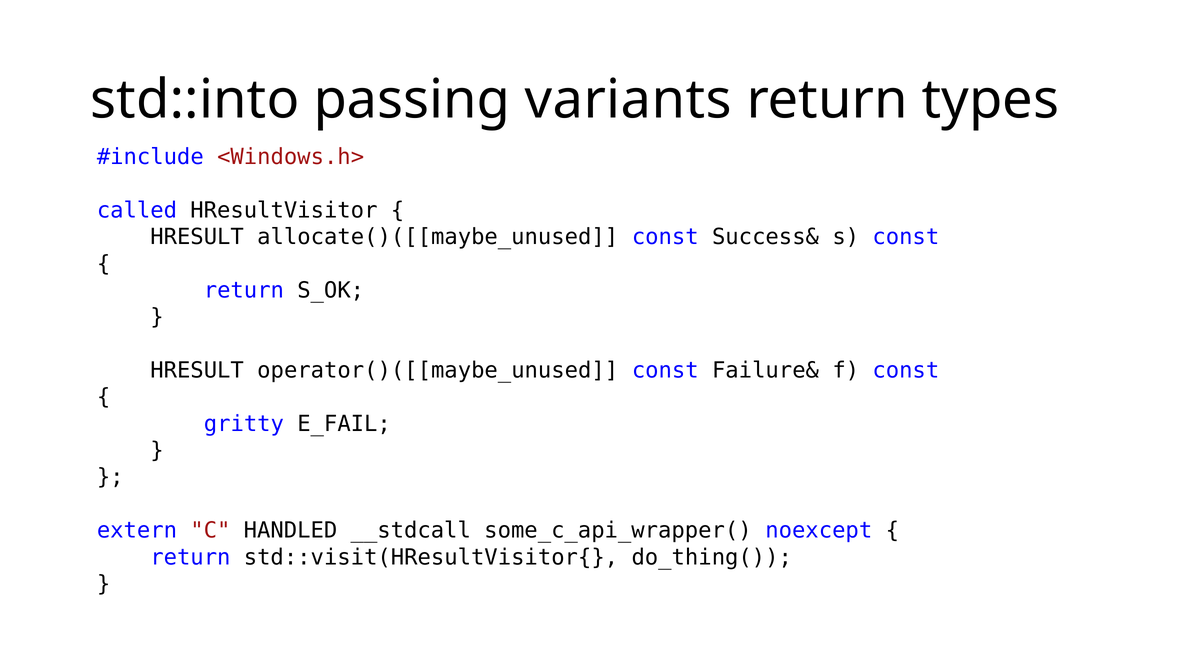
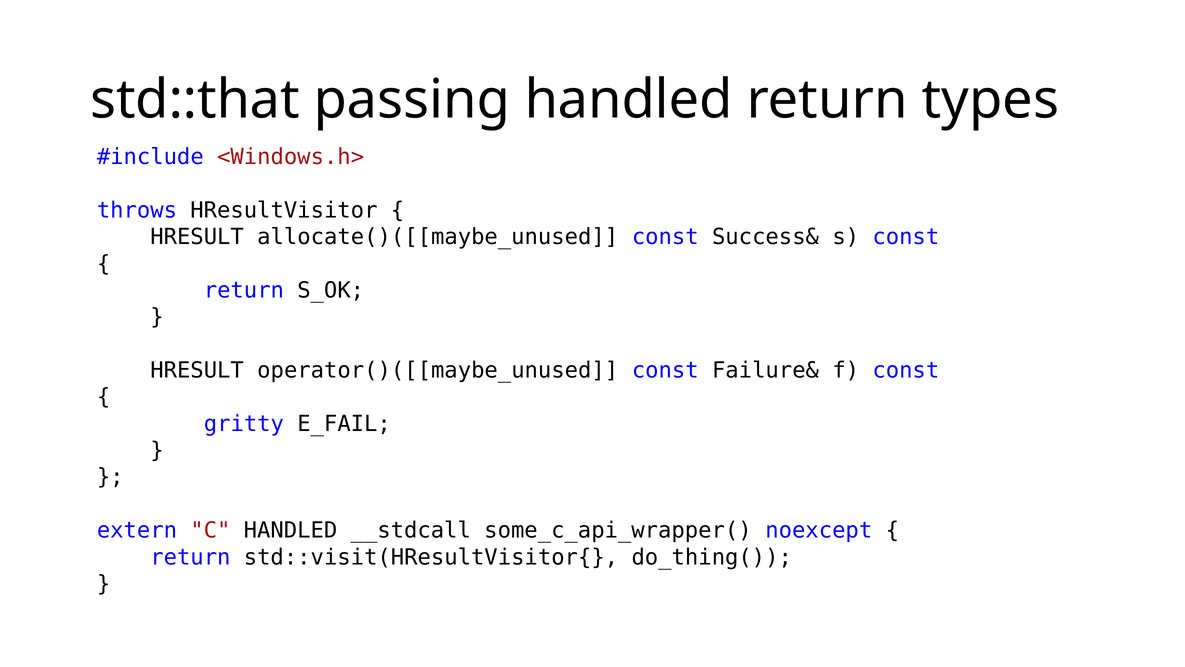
std::into: std::into -> std::that
passing variants: variants -> handled
called: called -> throws
